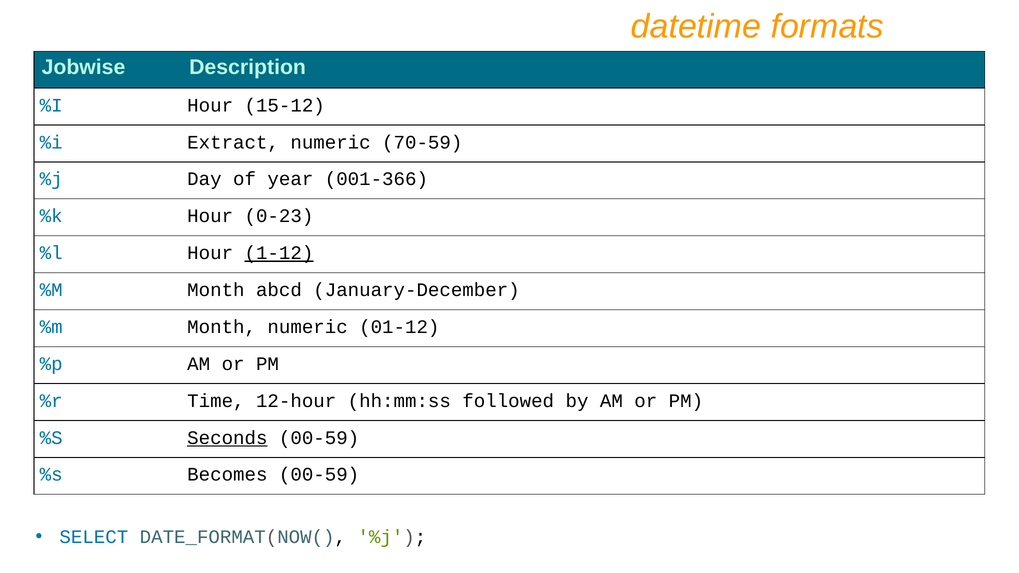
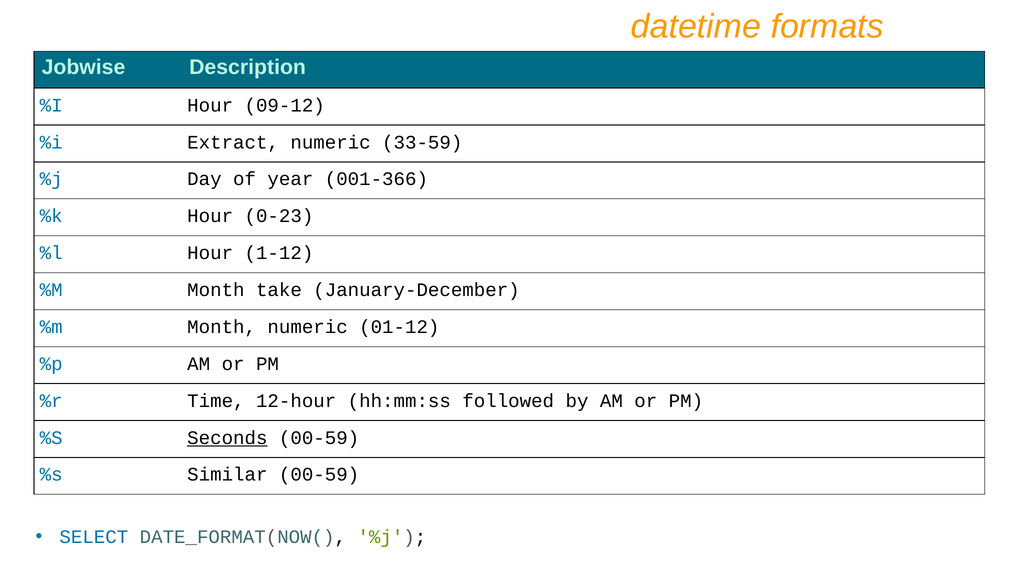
15-12: 15-12 -> 09-12
70-59: 70-59 -> 33-59
1-12 underline: present -> none
abcd: abcd -> take
Becomes: Becomes -> Similar
